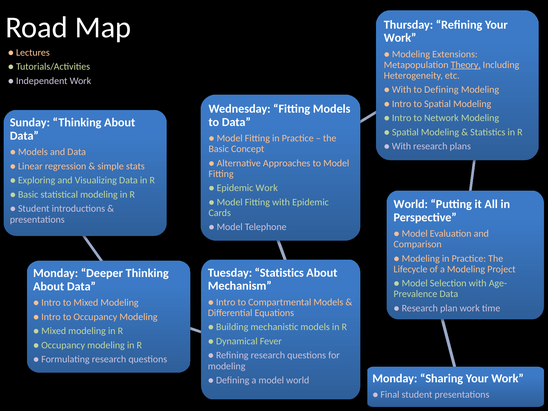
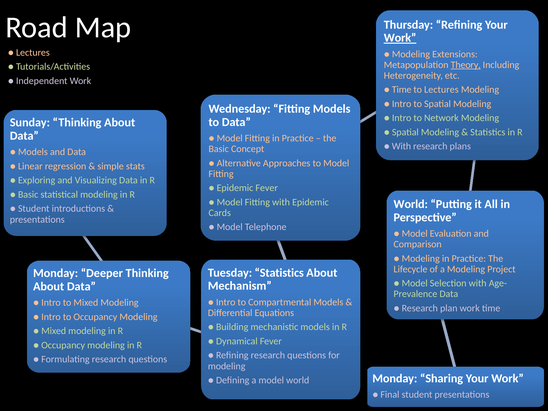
Work at (400, 38) underline: none -> present
With at (402, 90): With -> Time
to Defining: Defining -> Lectures
Epidemic Work: Work -> Fever
